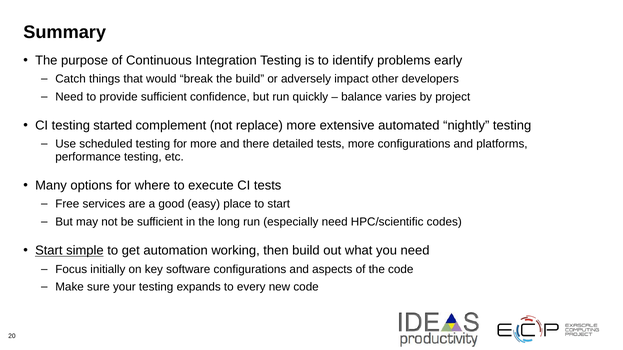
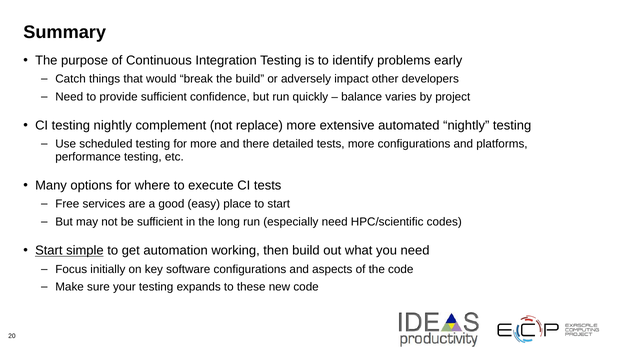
testing started: started -> nightly
every: every -> these
